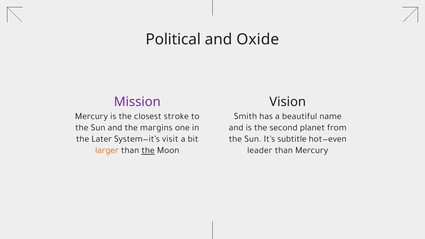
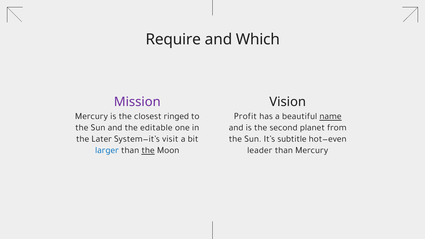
Political: Political -> Require
Oxide: Oxide -> Which
stroke: stroke -> ringed
Smith: Smith -> Profit
name underline: none -> present
margins: margins -> editable
larger colour: orange -> blue
